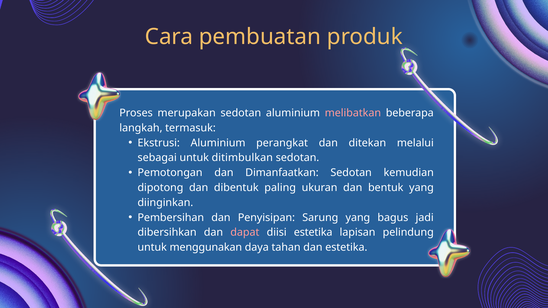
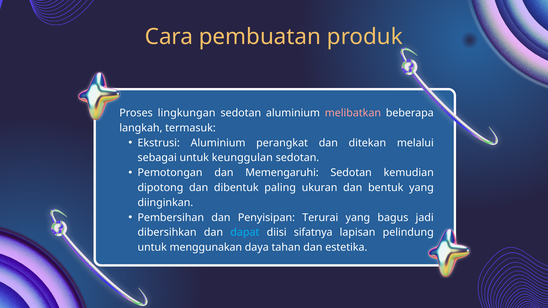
merupakan: merupakan -> lingkungan
ditimbulkan: ditimbulkan -> keunggulan
Dimanfaatkan: Dimanfaatkan -> Memengaruhi
Sarung: Sarung -> Terurai
dapat colour: pink -> light blue
diisi estetika: estetika -> sifatnya
